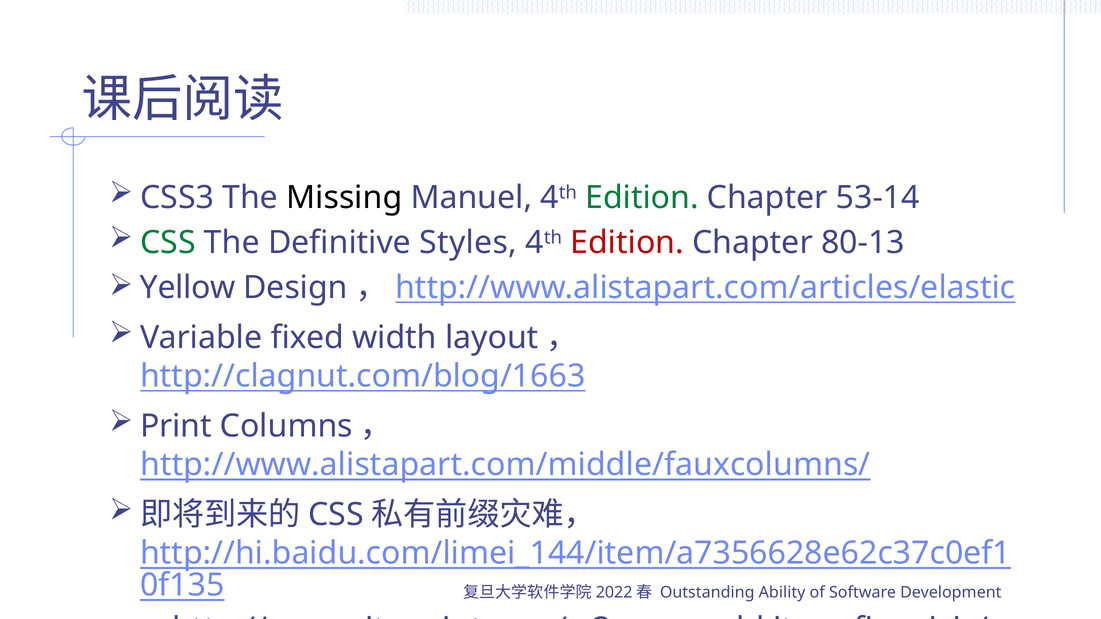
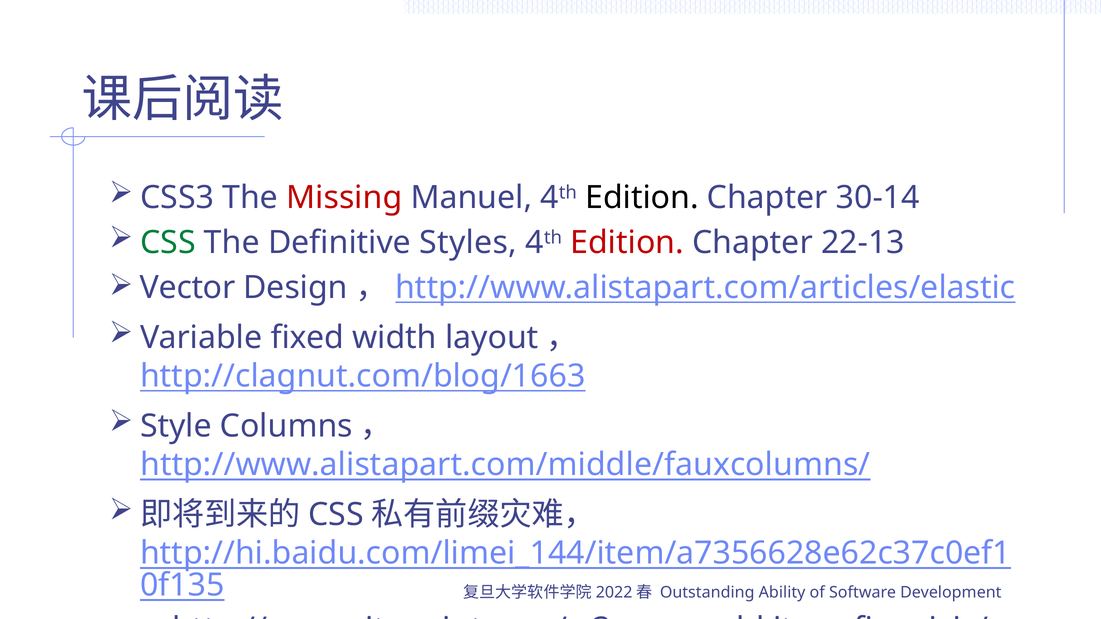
Missing colour: black -> red
Edition at (642, 198) colour: green -> black
53-14: 53-14 -> 30-14
80-13: 80-13 -> 22-13
Yellow: Yellow -> Vector
Print: Print -> Style
